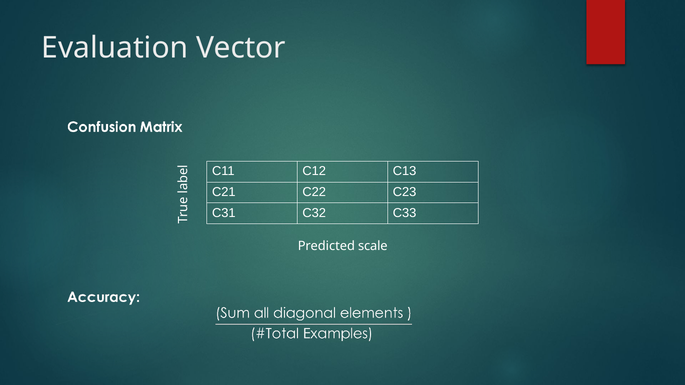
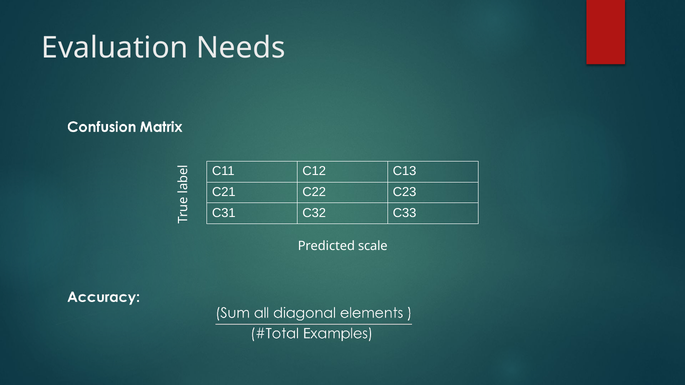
Vector: Vector -> Needs
